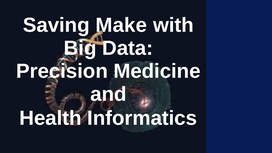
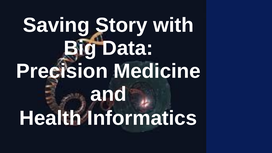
Make: Make -> Story
